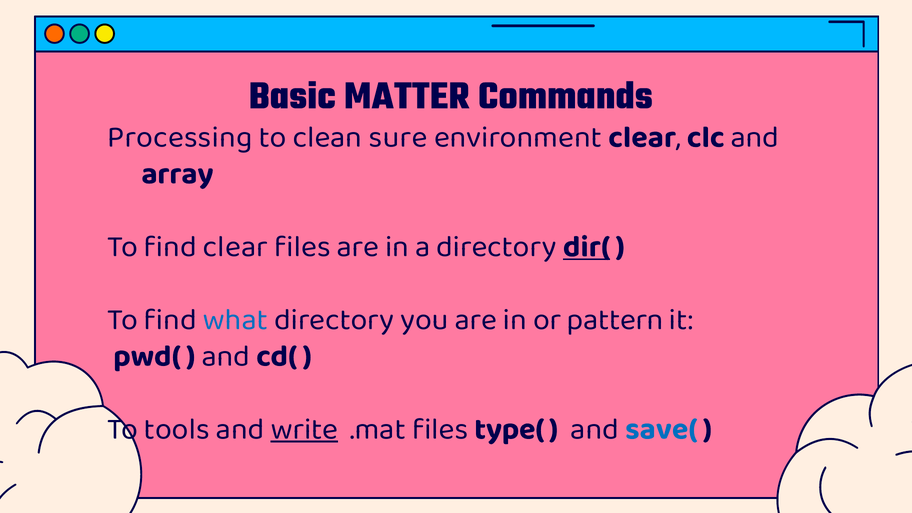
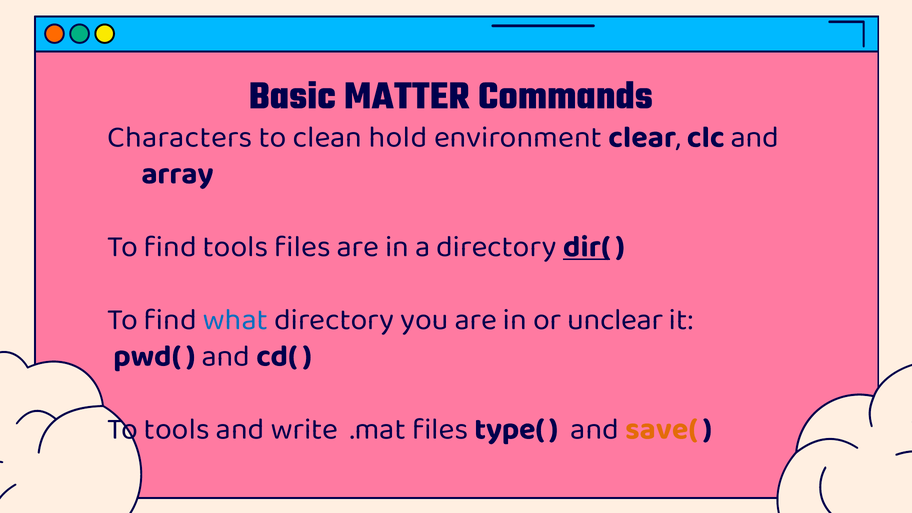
Processing: Processing -> Characters
sure: sure -> hold
find clear: clear -> tools
pattern: pattern -> unclear
write underline: present -> none
save( colour: blue -> orange
